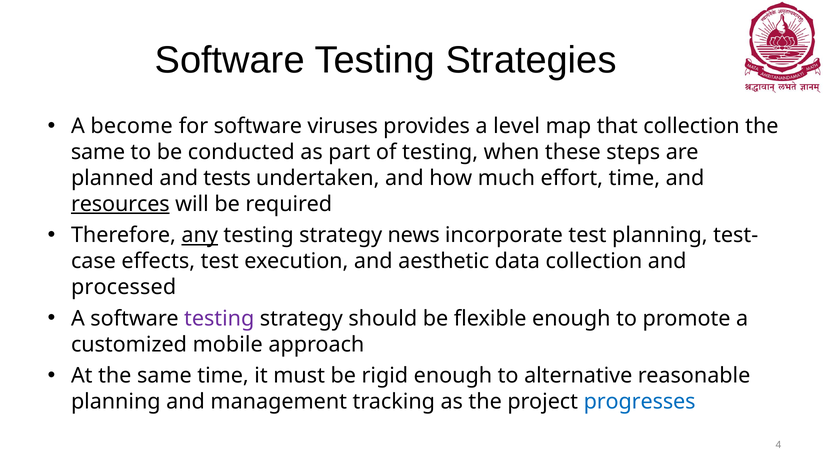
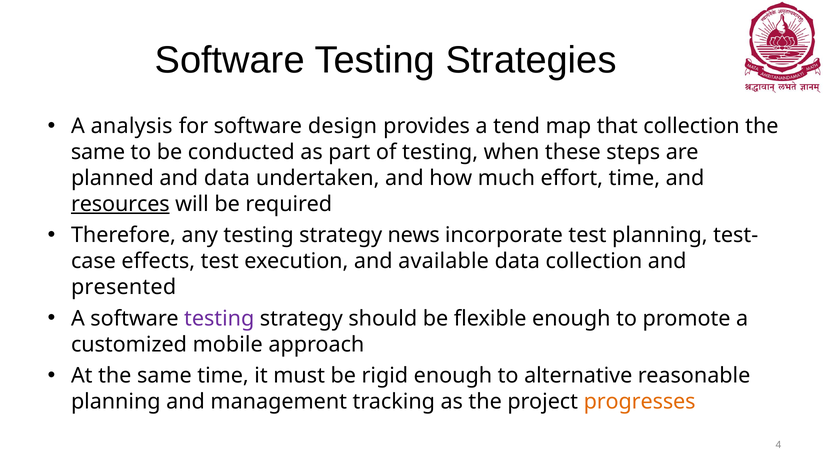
become: become -> analysis
viruses: viruses -> design
level: level -> tend
and tests: tests -> data
any underline: present -> none
aesthetic: aesthetic -> available
processed: processed -> presented
progresses colour: blue -> orange
